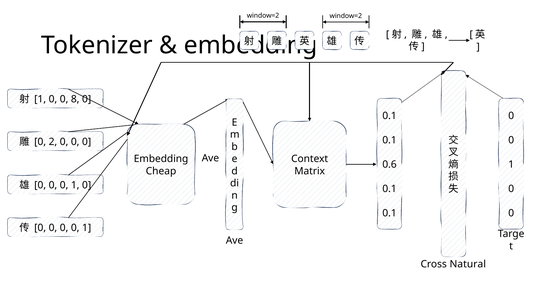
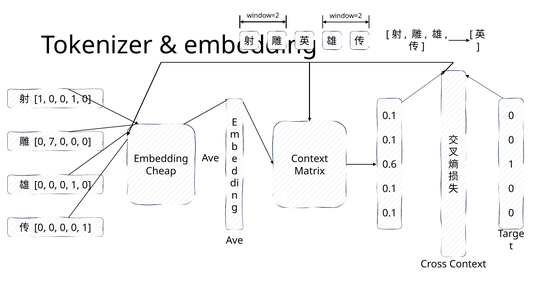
1 0 0 8: 8 -> 1
2: 2 -> 7
Cross Natural: Natural -> Context
